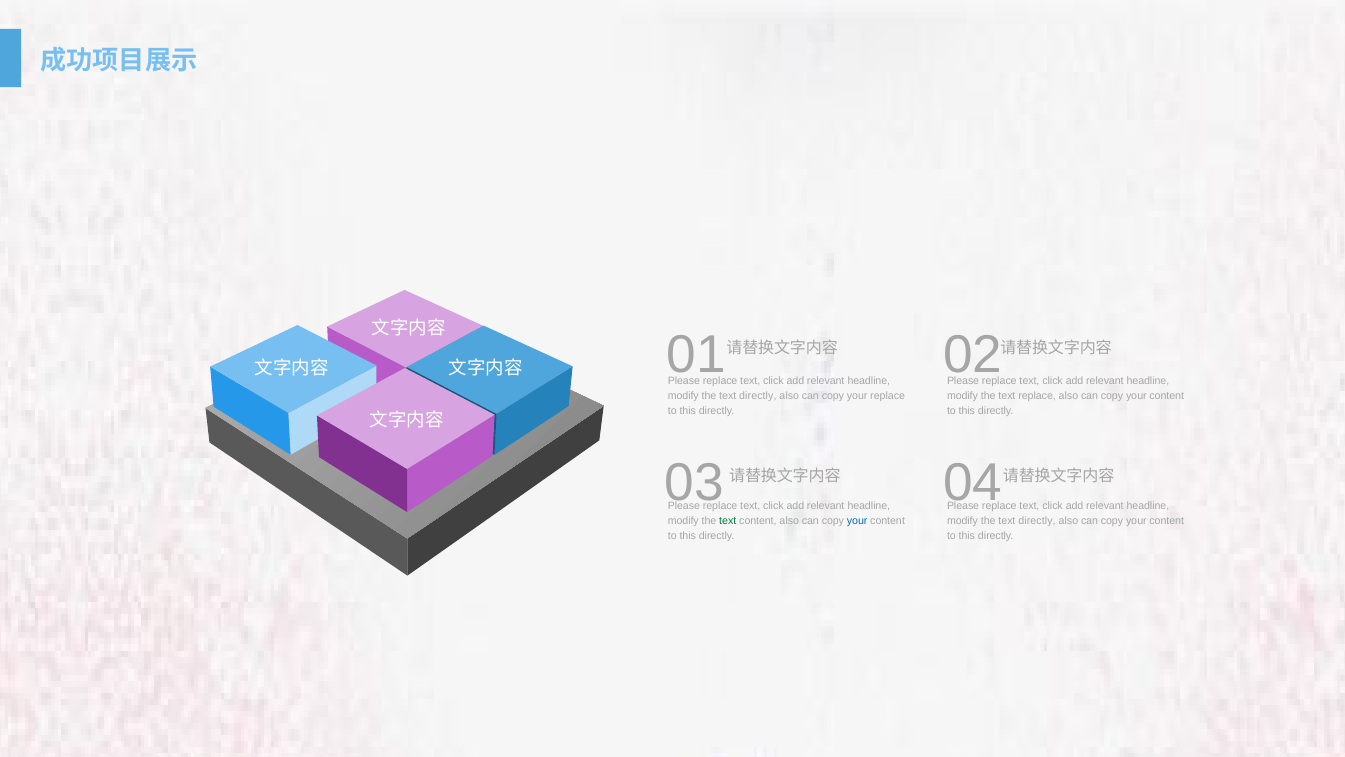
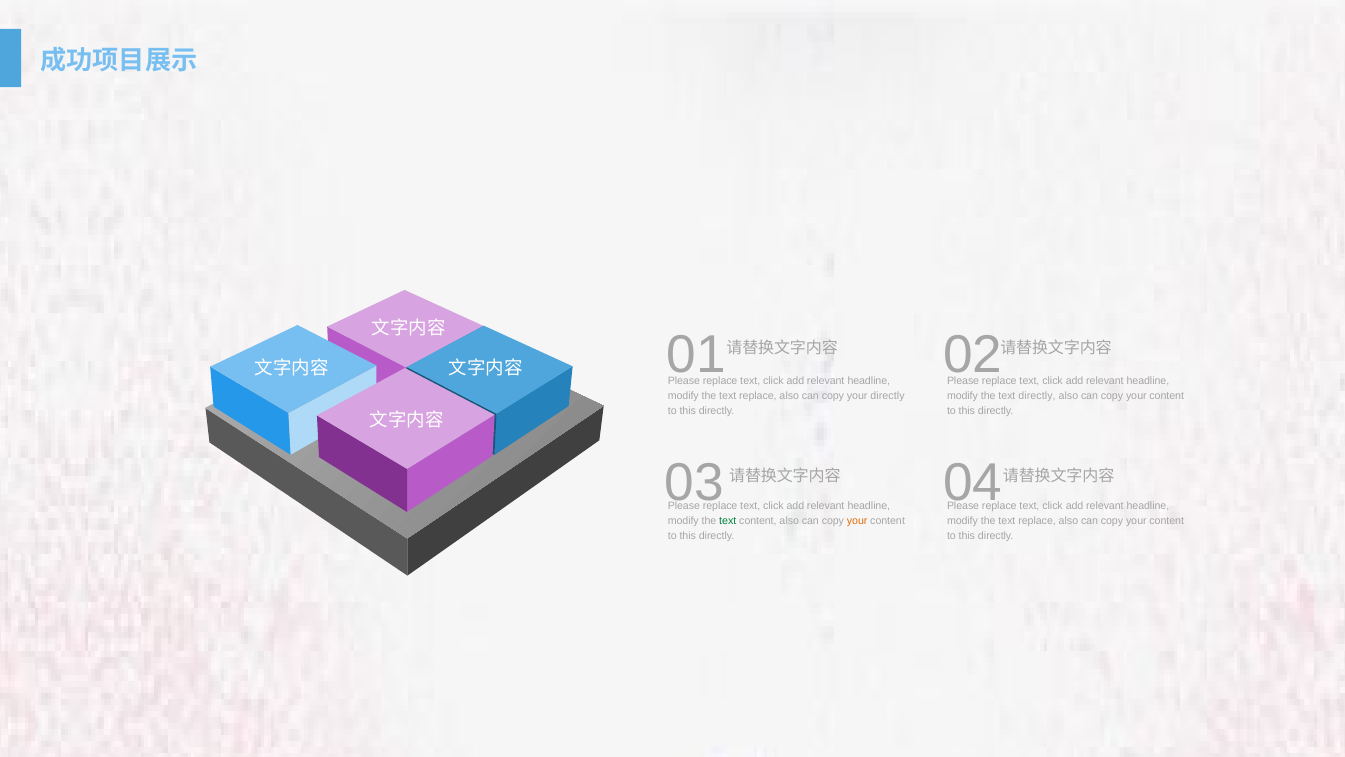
directly at (758, 396): directly -> replace
your replace: replace -> directly
text replace: replace -> directly
your at (857, 521) colour: blue -> orange
directly at (1037, 521): directly -> replace
